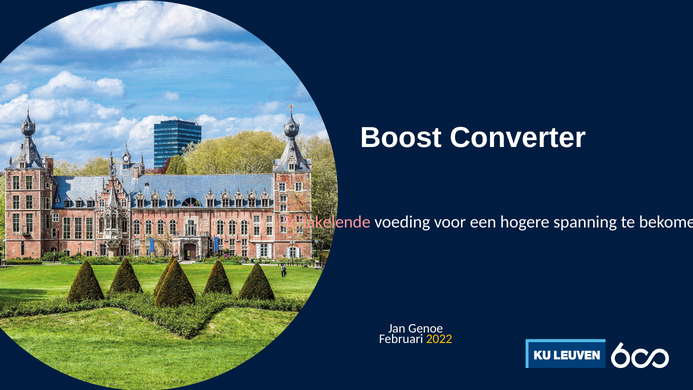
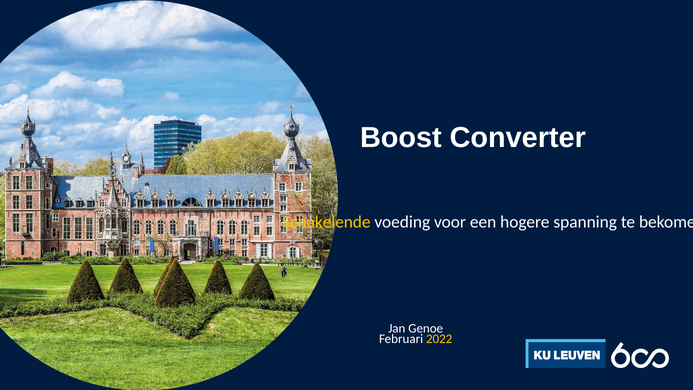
Schakelende colour: pink -> yellow
